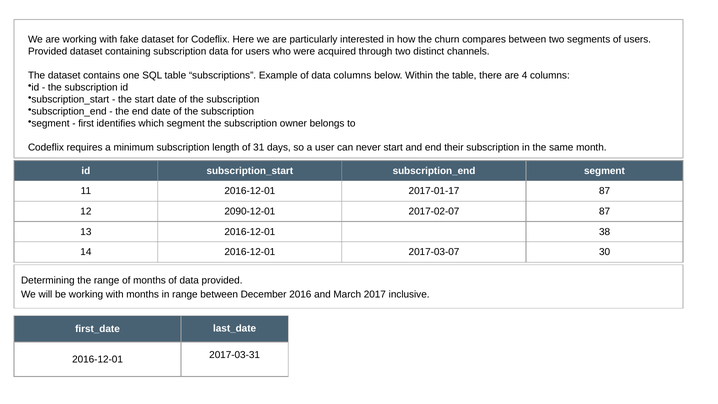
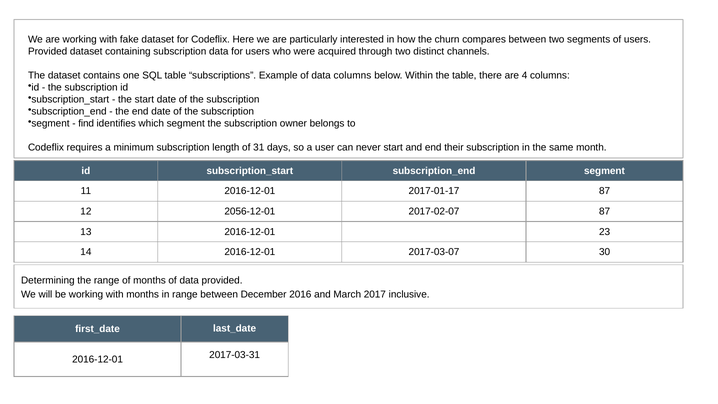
first: first -> find
2090-12-01: 2090-12-01 -> 2056-12-01
38: 38 -> 23
